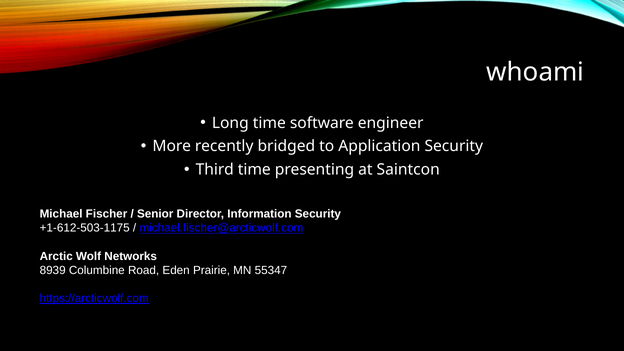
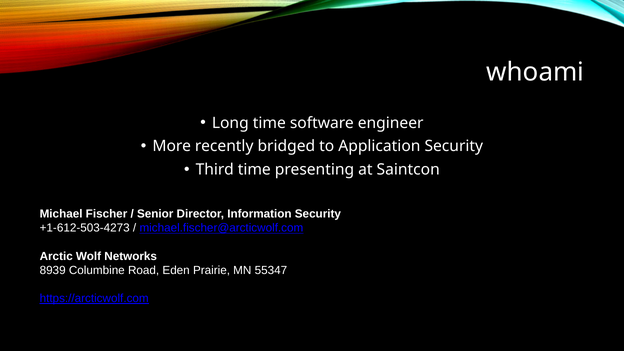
+1-612-503-1175: +1-612-503-1175 -> +1-612-503-4273
